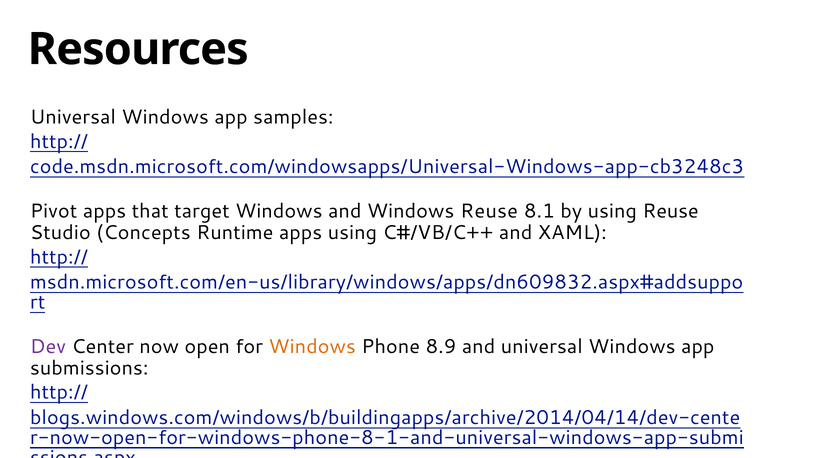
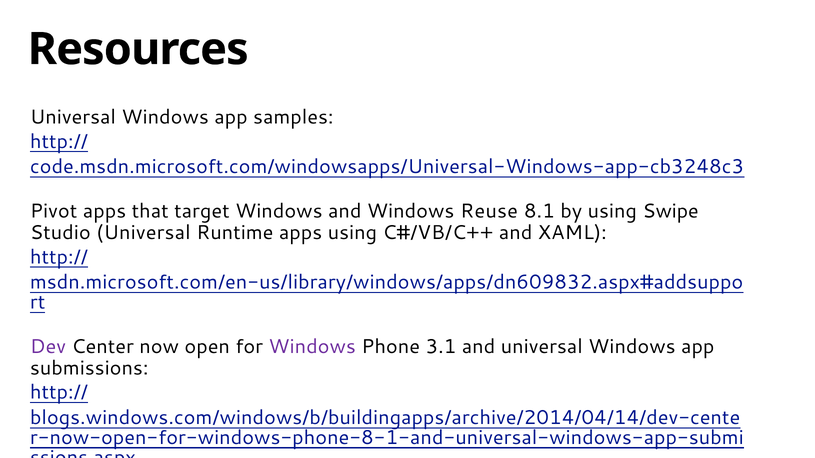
using Reuse: Reuse -> Swipe
Studio Concepts: Concepts -> Universal
Windows at (312, 347) colour: orange -> purple
8.9: 8.9 -> 3.1
